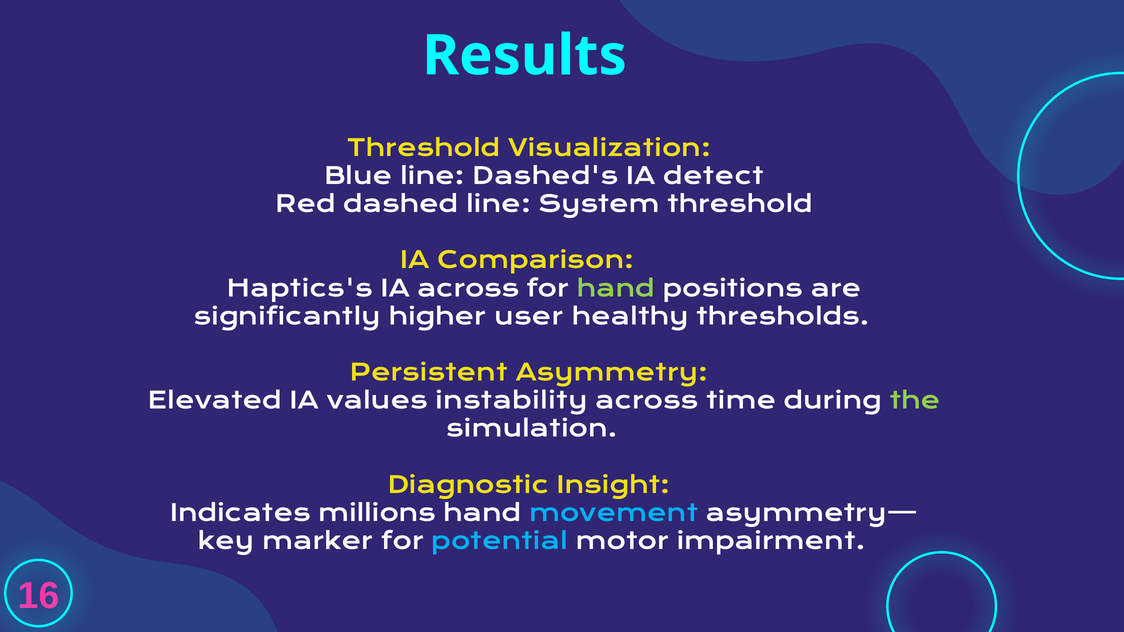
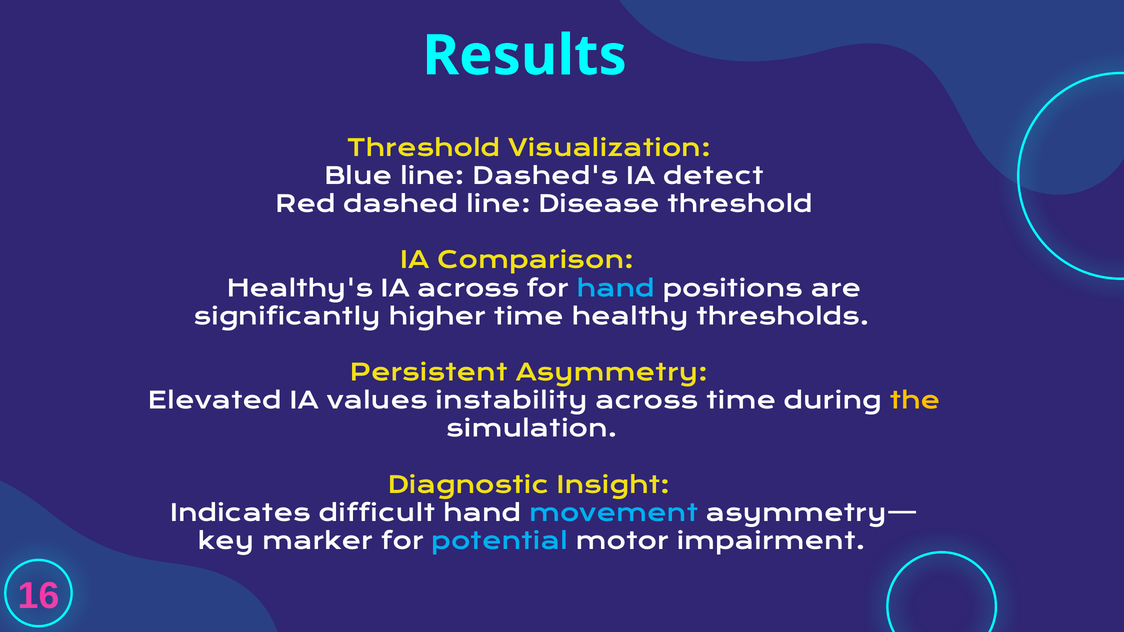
System: System -> Disease
Haptics's: Haptics's -> Healthy's
hand at (616, 289) colour: light green -> light blue
higher user: user -> time
the colour: light green -> yellow
millions: millions -> difficult
